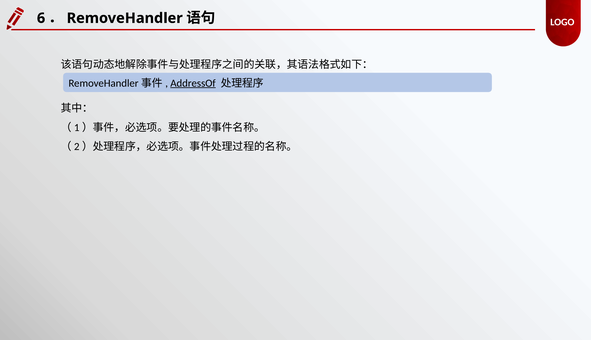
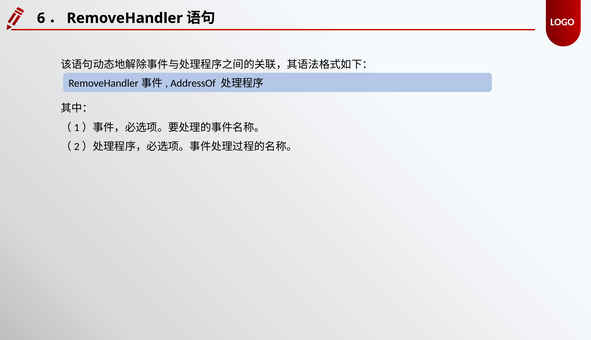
AddressOf underline: present -> none
